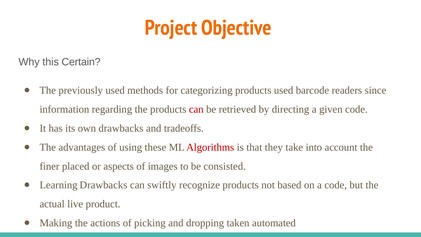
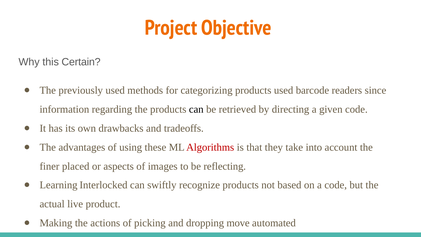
can at (196, 109) colour: red -> black
consisted: consisted -> reflecting
Learning Drawbacks: Drawbacks -> Interlocked
taken: taken -> move
